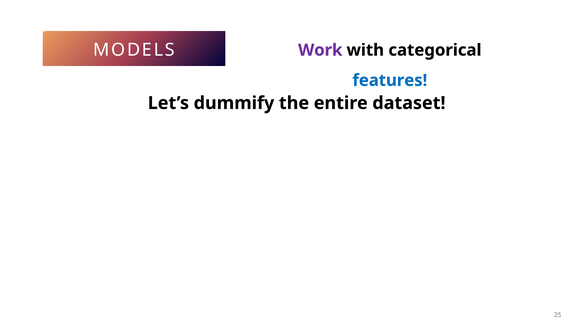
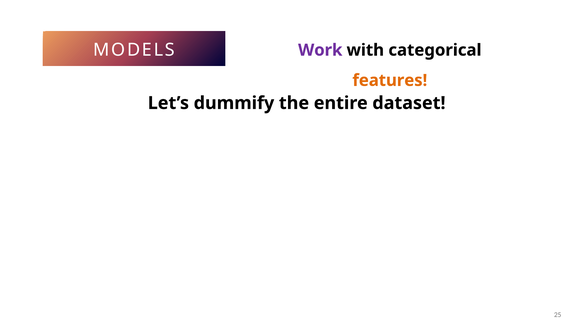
features colour: blue -> orange
